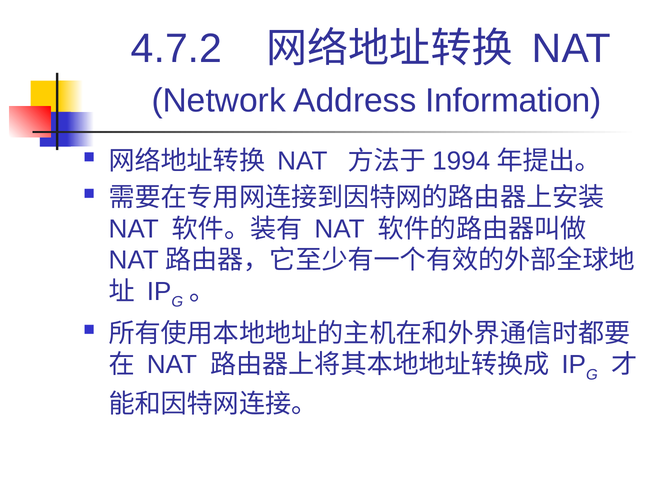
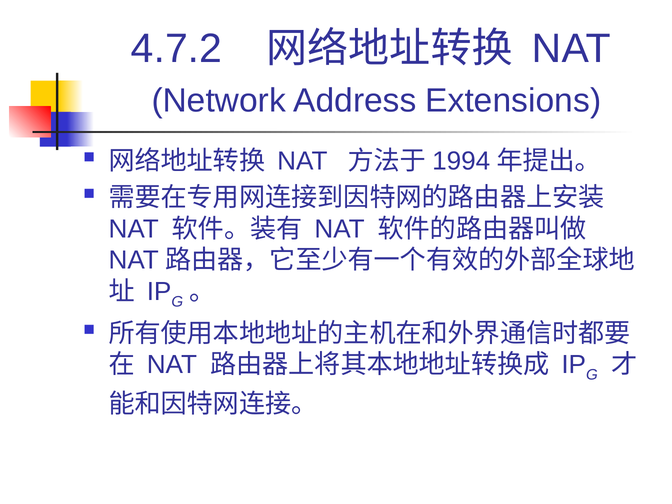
Information: Information -> Extensions
